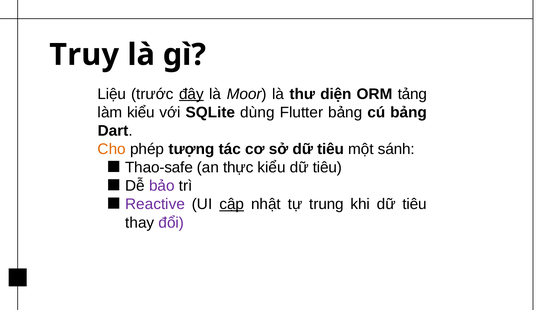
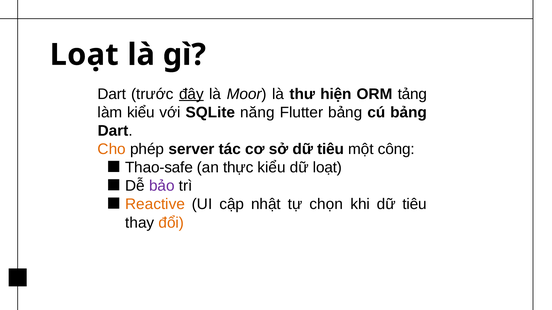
Truy at (84, 55): Truy -> Loạt
Liệu at (112, 94): Liệu -> Dart
diện: diện -> hiện
dùng: dùng -> năng
tượng: tượng -> server
sánh: sánh -> công
kiểu dữ tiêu: tiêu -> loạt
Reactive colour: purple -> orange
cập underline: present -> none
trung: trung -> chọn
đổi colour: purple -> orange
